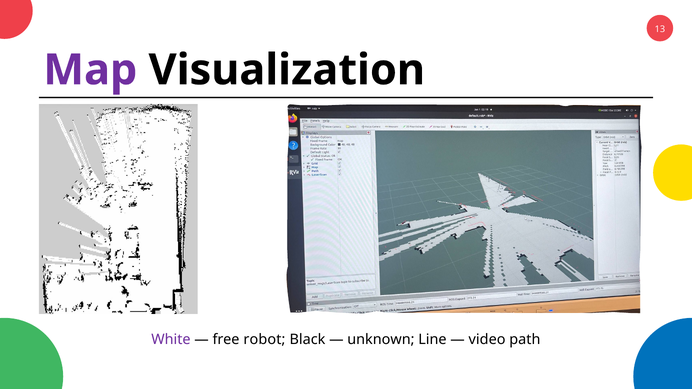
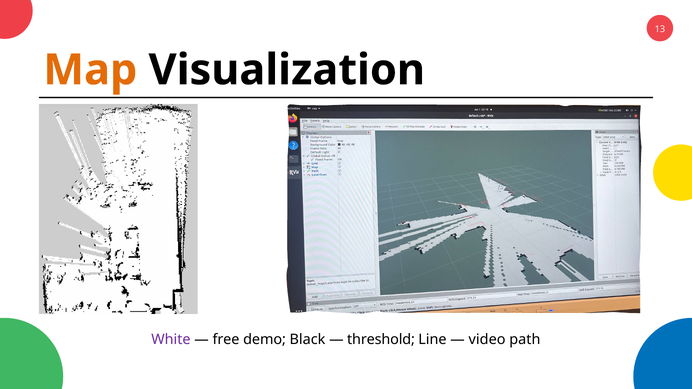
Map colour: purple -> orange
robot: robot -> demo
unknown: unknown -> threshold
